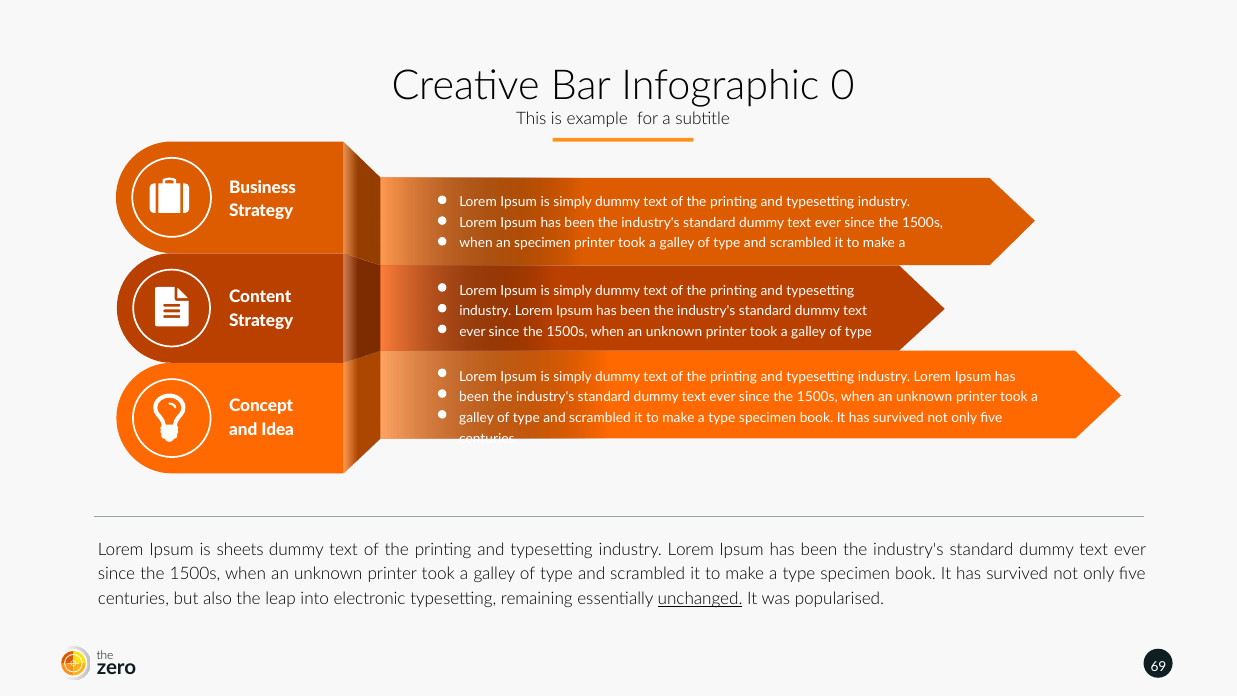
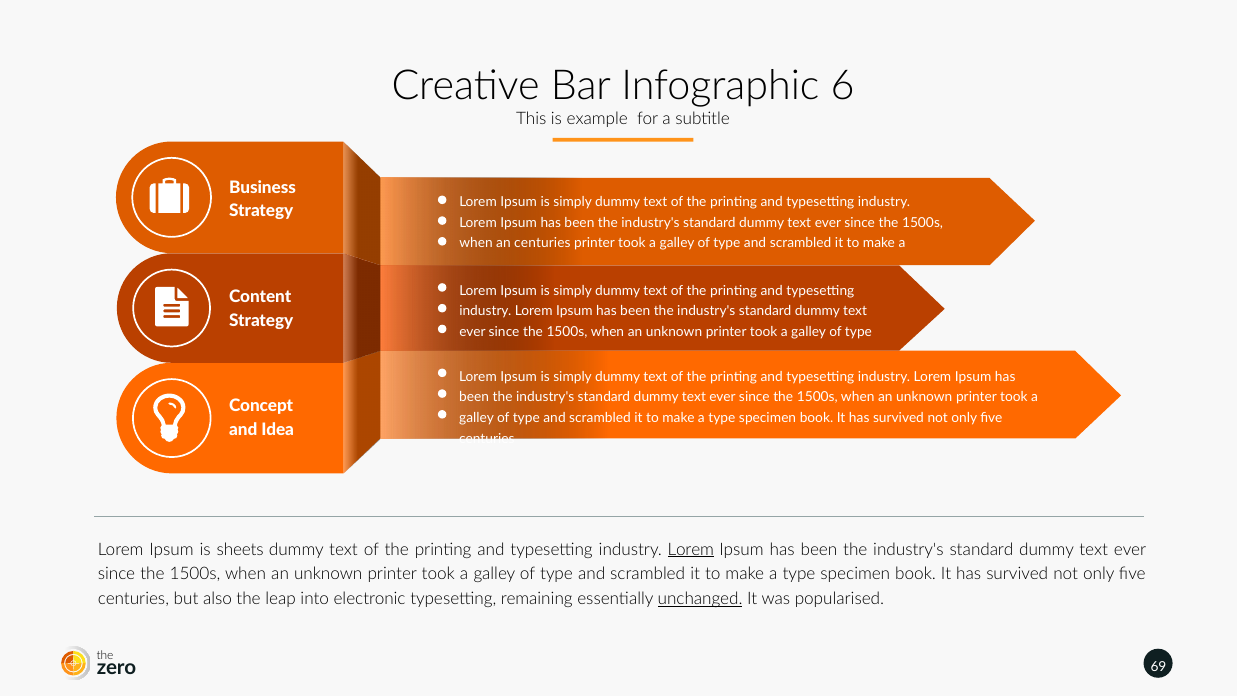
0: 0 -> 6
an specimen: specimen -> centuries
Lorem at (691, 549) underline: none -> present
